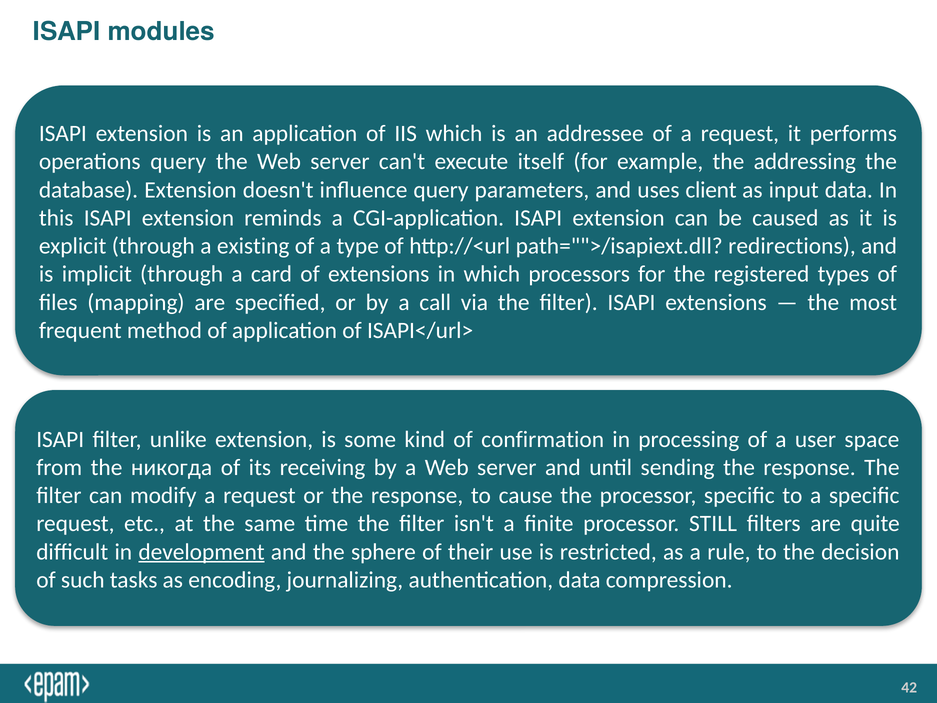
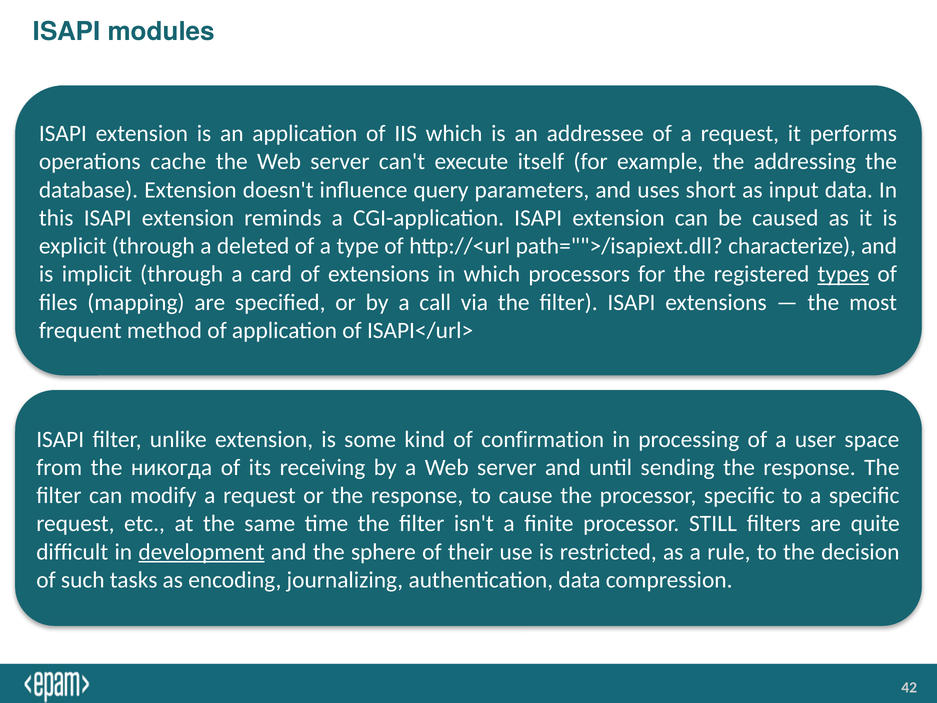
operations query: query -> cache
client: client -> short
existing: existing -> deleted
redirections: redirections -> characterize
types underline: none -> present
